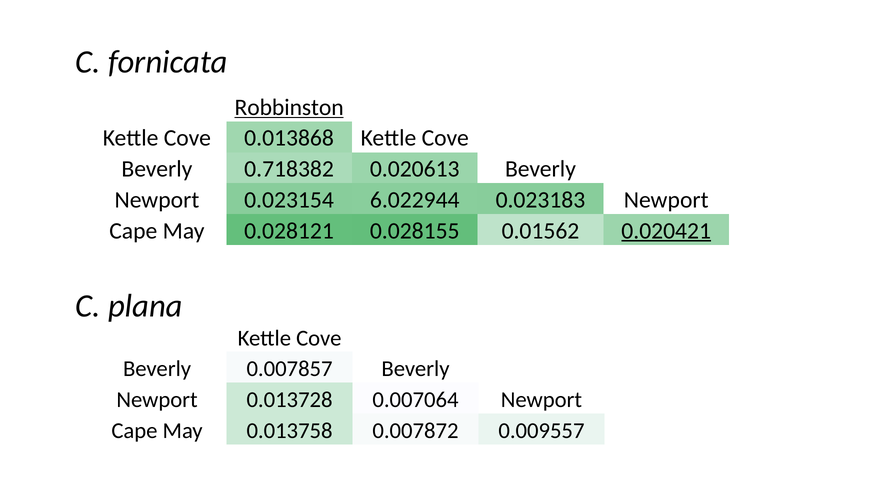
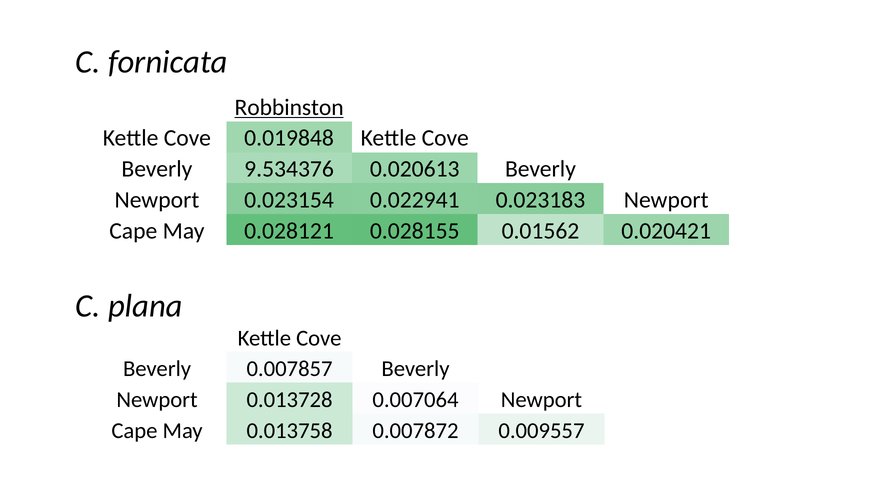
0.013868: 0.013868 -> 0.019848
0.718382: 0.718382 -> 9.534376
6.022944: 6.022944 -> 0.022941
0.020421 underline: present -> none
